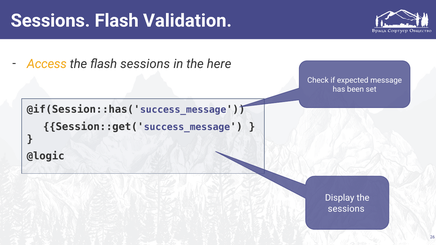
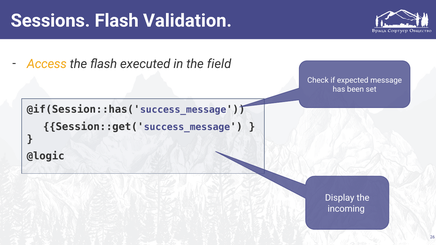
flash sessions: sessions -> executed
here: here -> field
sessions at (346, 209): sessions -> incoming
